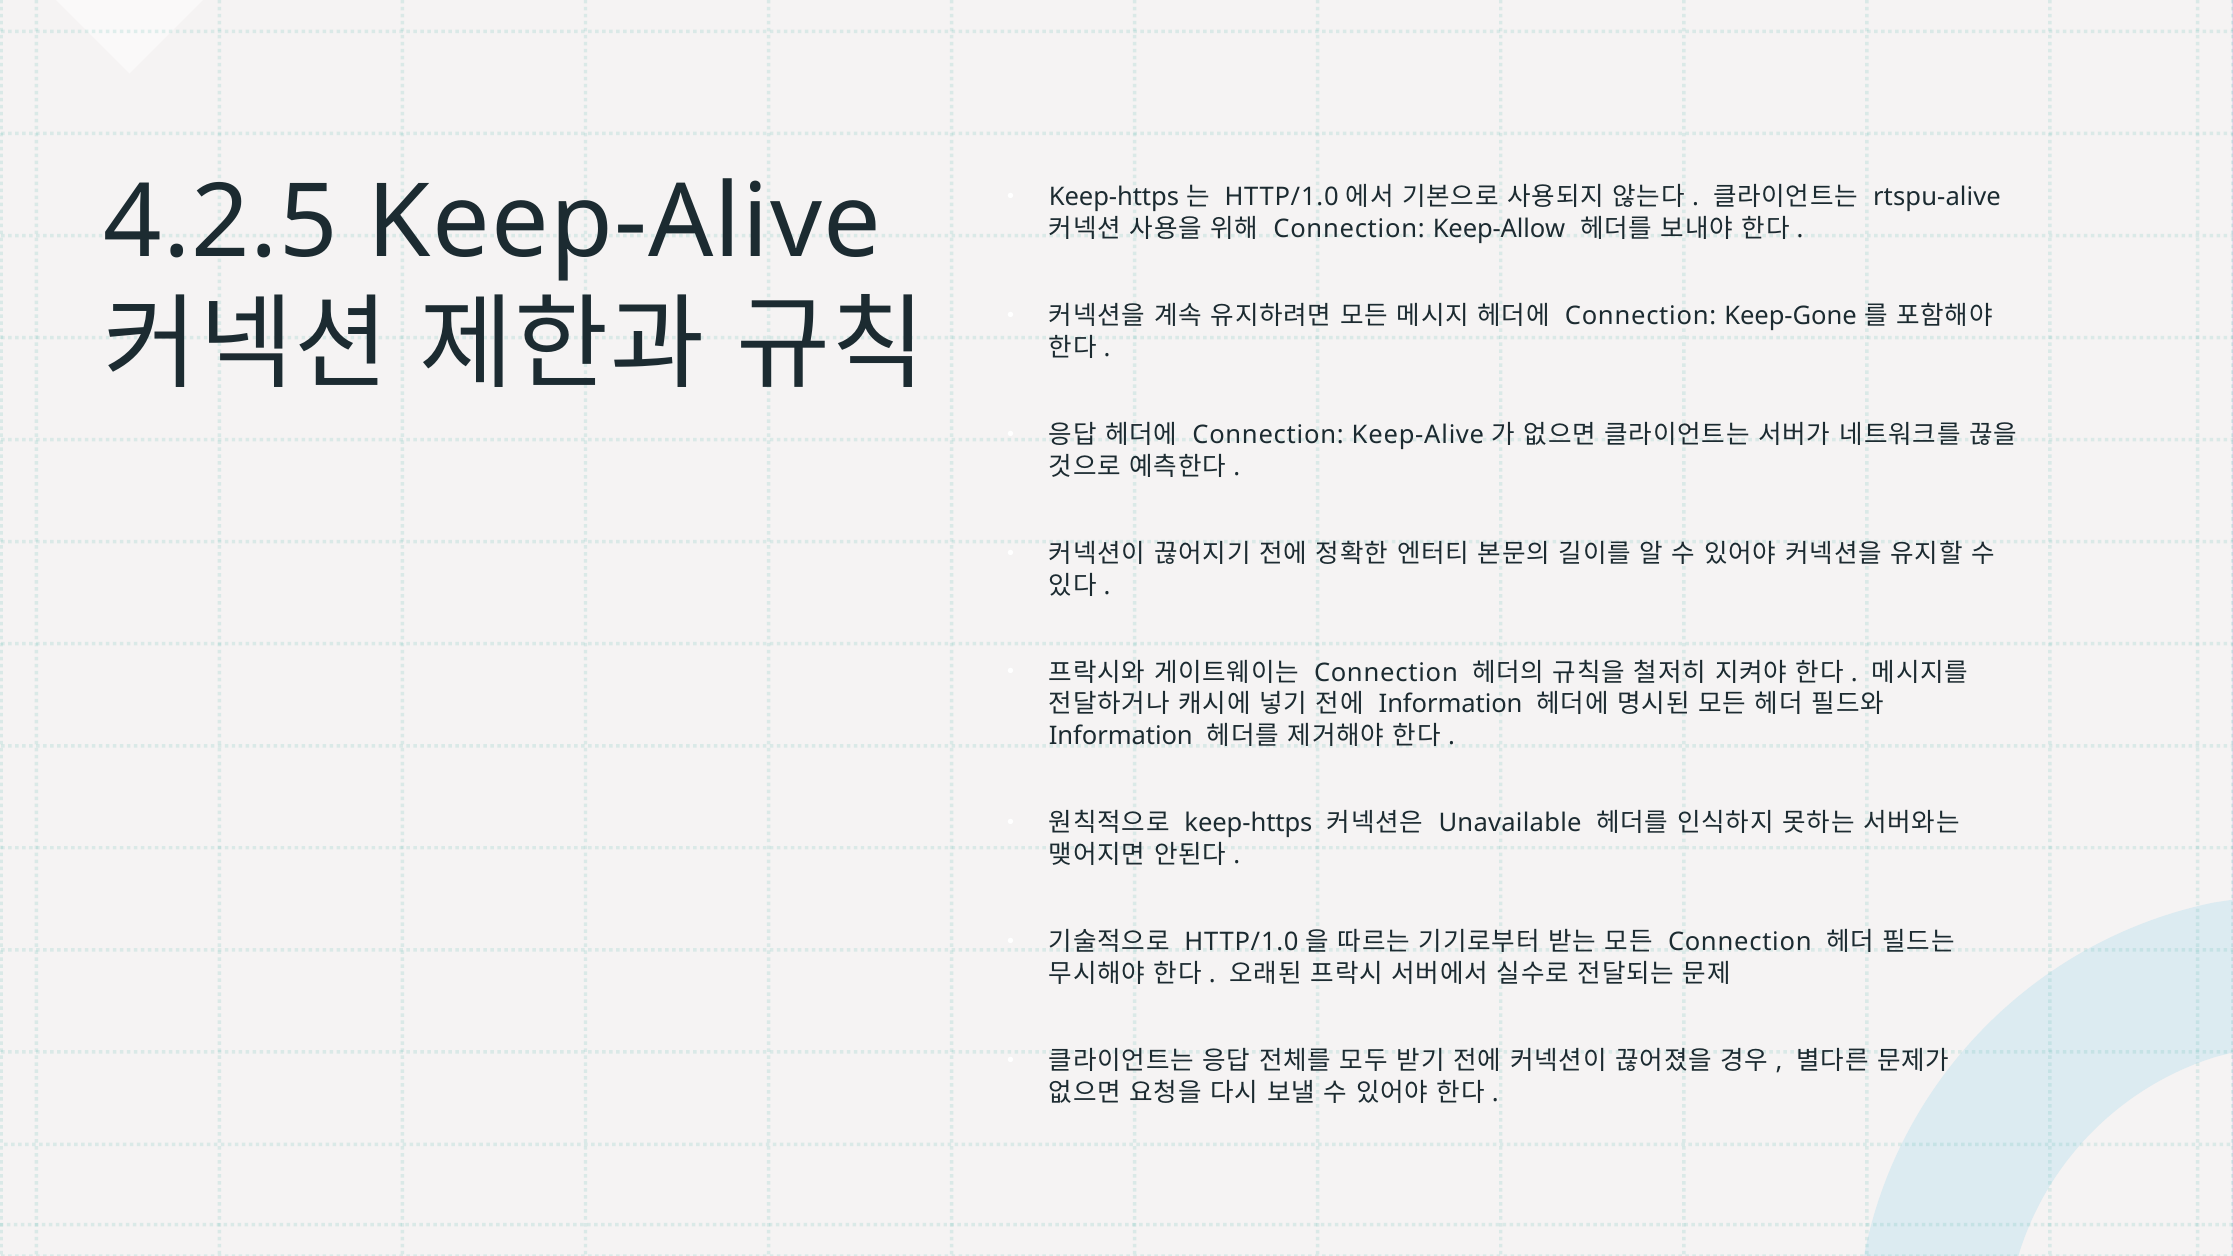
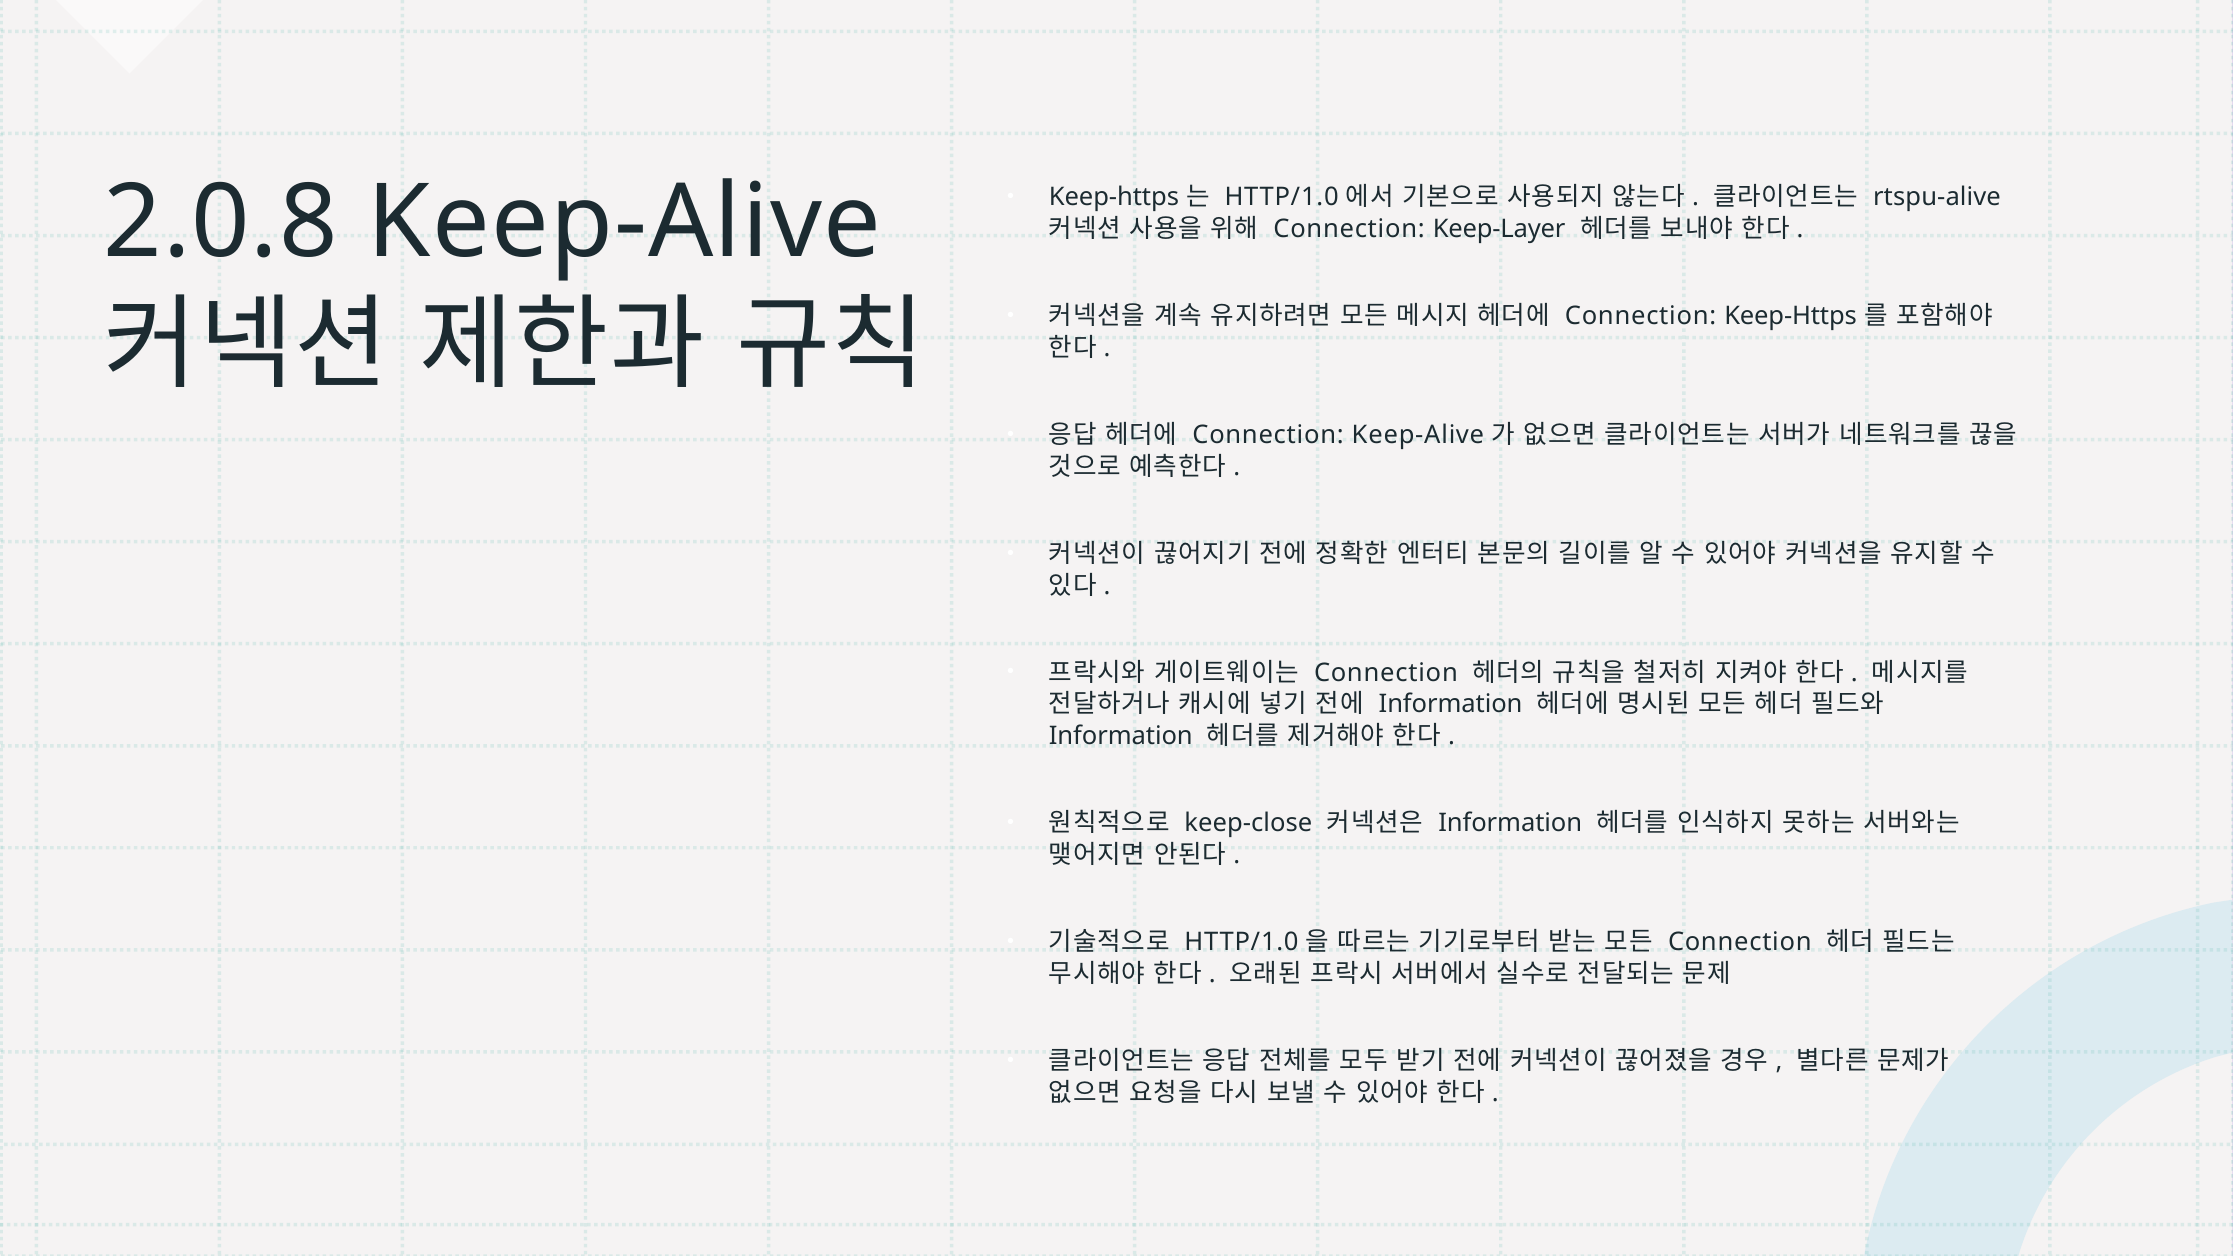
4.2.5: 4.2.5 -> 2.0.8
Keep-Allow: Keep-Allow -> Keep-Layer
Connection Keep-Gone: Keep-Gone -> Keep-Https
keep-https at (1248, 823): keep-https -> keep-close
Unavailable at (1510, 823): Unavailable -> Information
